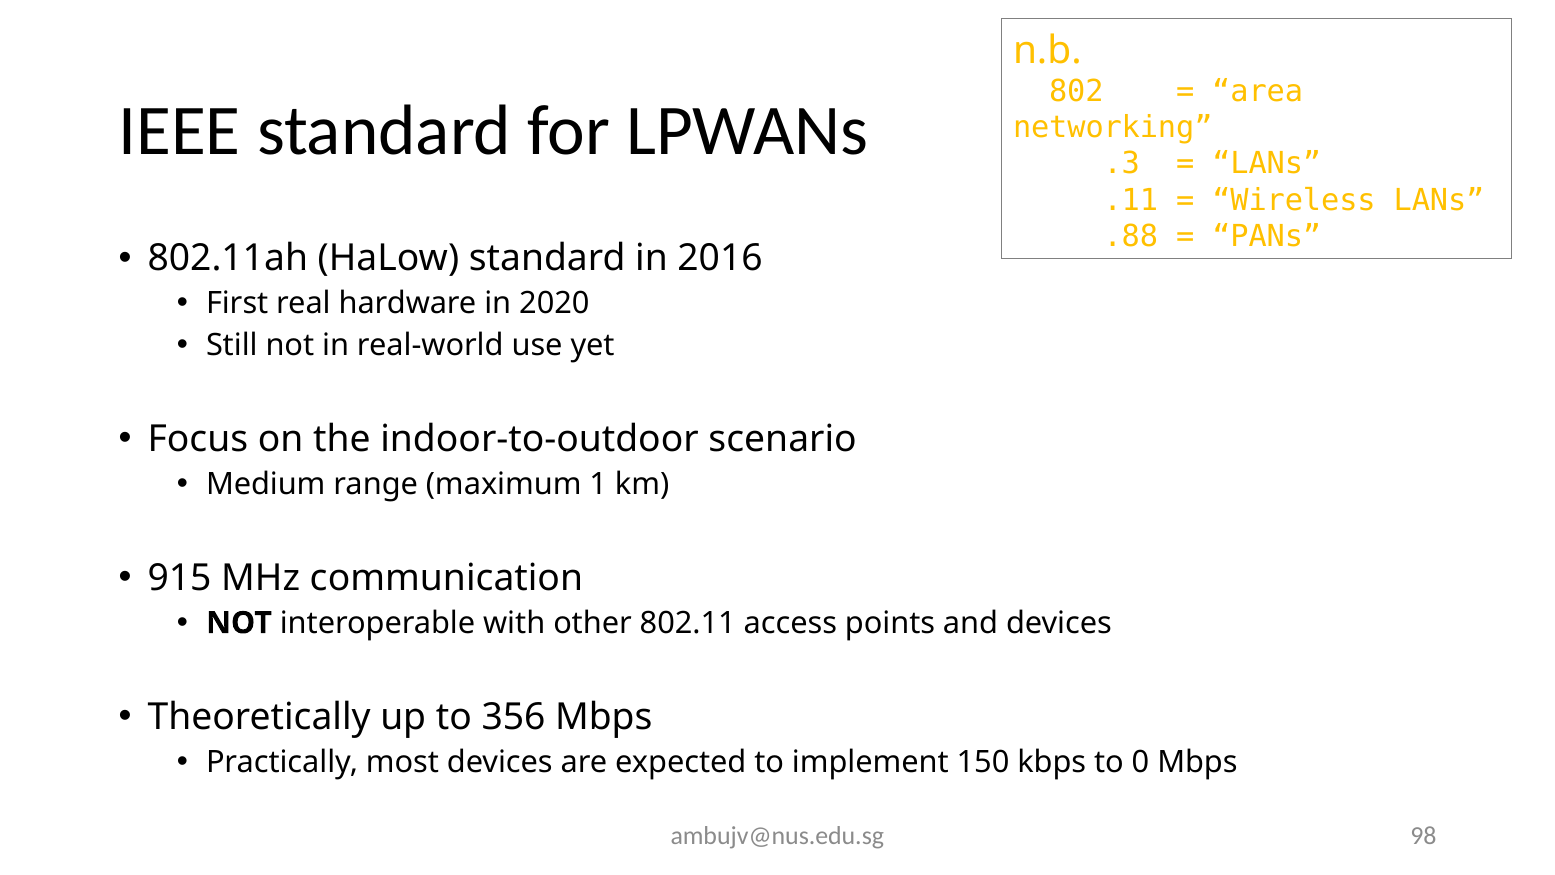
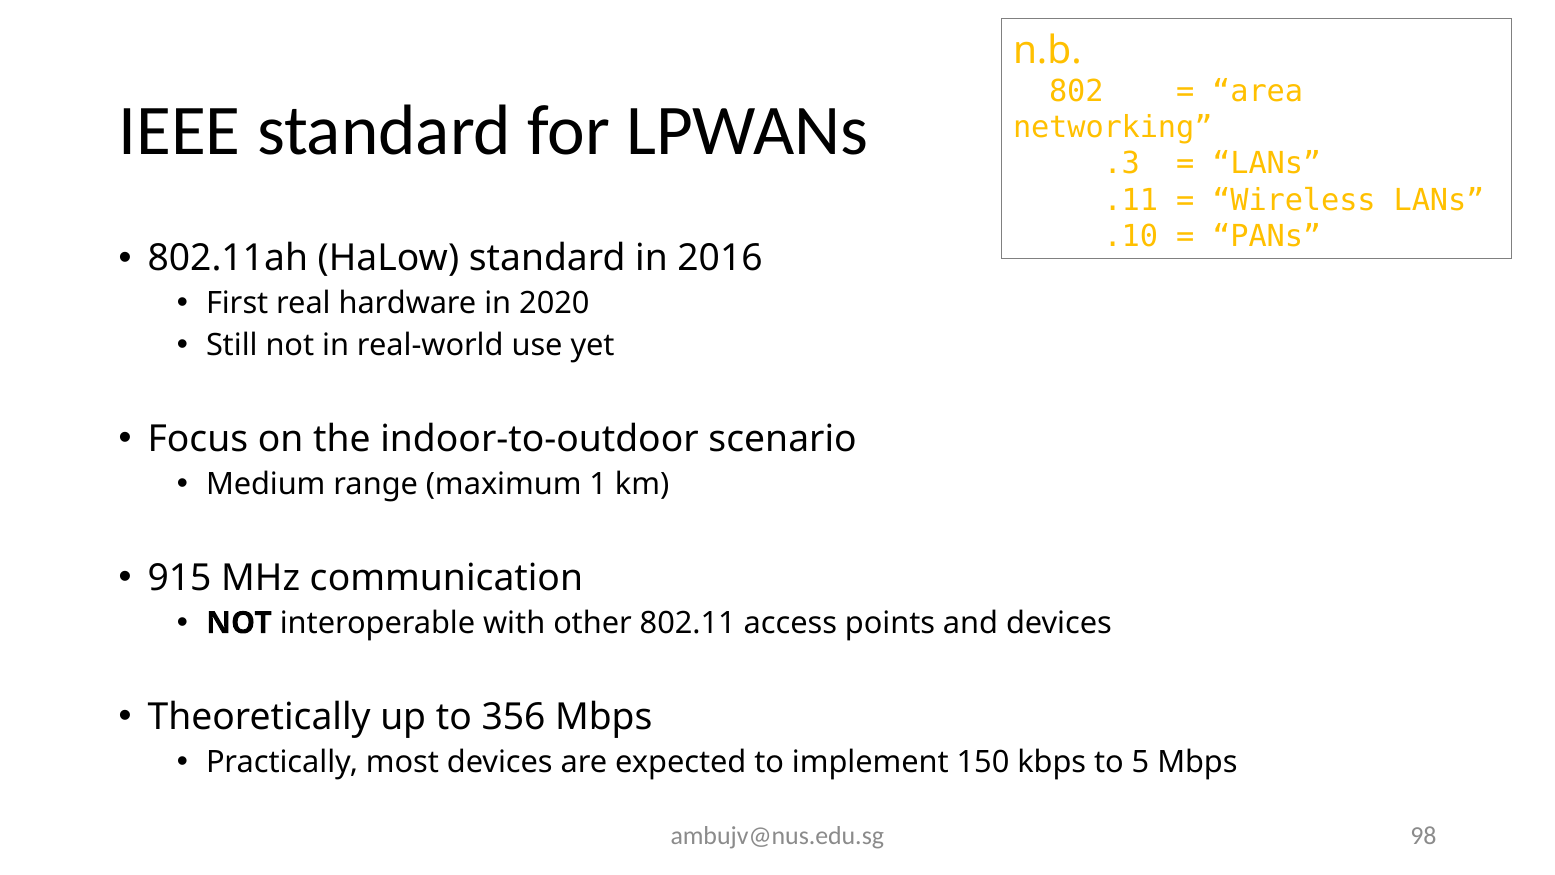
.88: .88 -> .10
0: 0 -> 5
